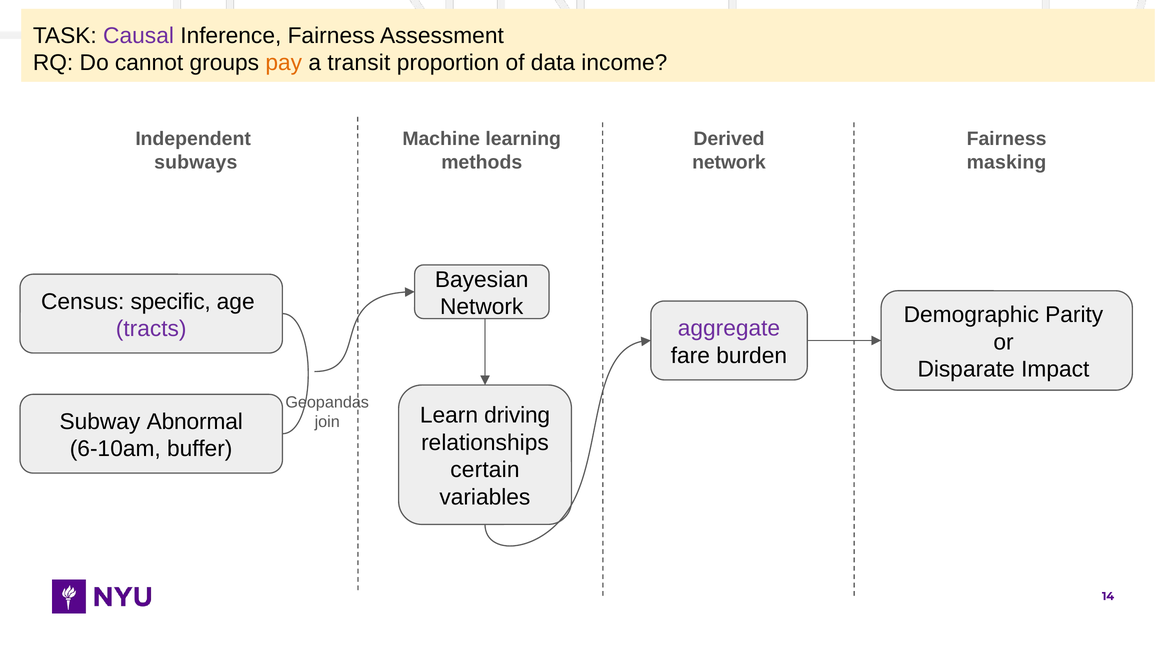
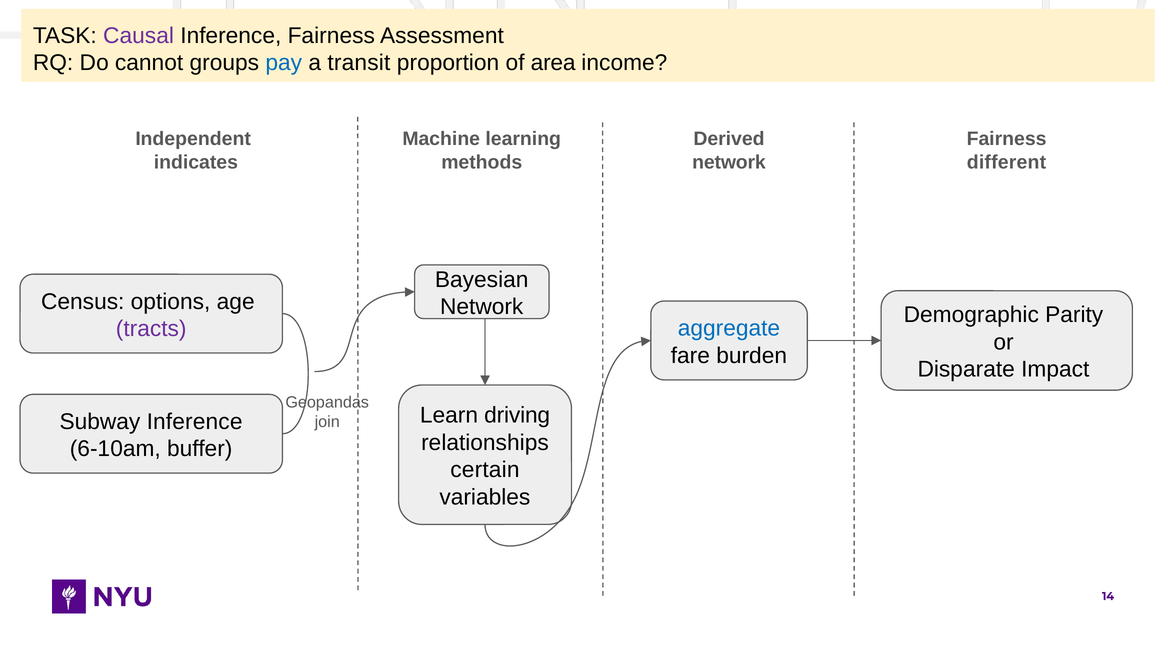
pay colour: orange -> blue
data: data -> area
subways: subways -> indicates
masking: masking -> different
specific: specific -> options
aggregate colour: purple -> blue
Subway Abnormal: Abnormal -> Inference
